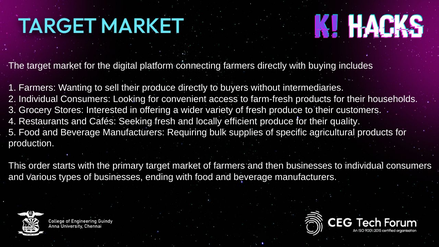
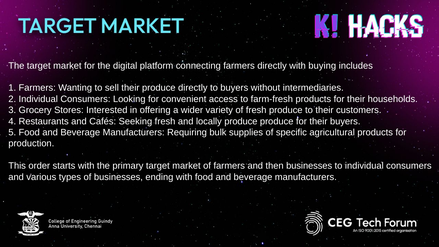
locally efficient: efficient -> produce
their quality: quality -> buyers
